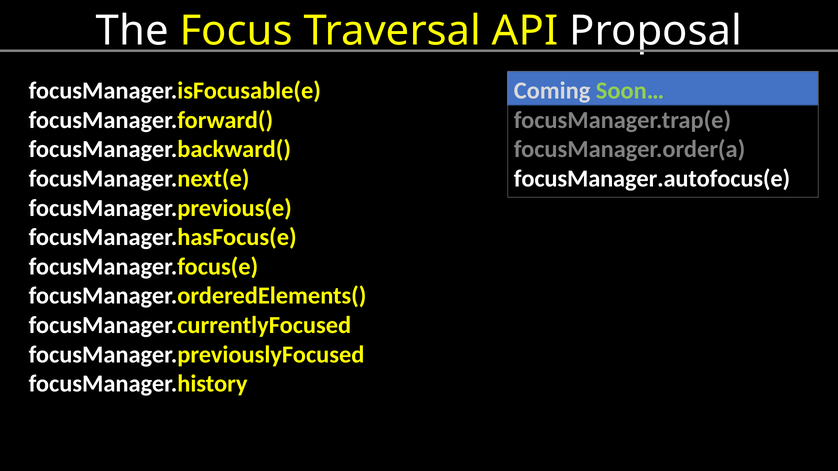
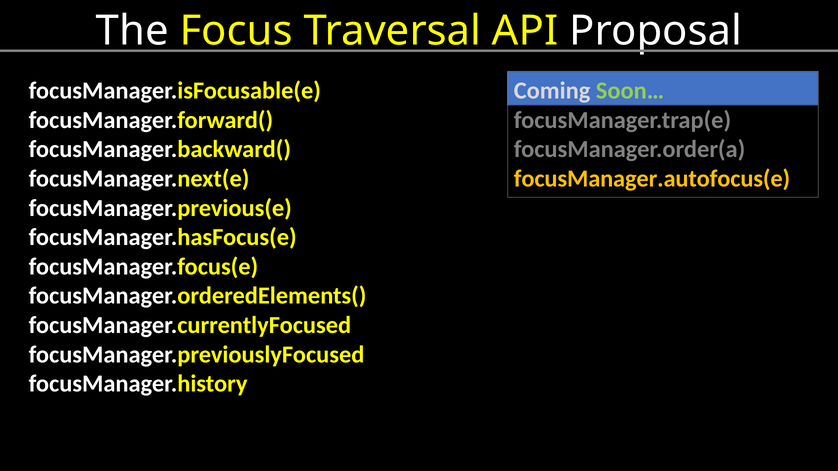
focusManager.autofocus(e colour: white -> yellow
